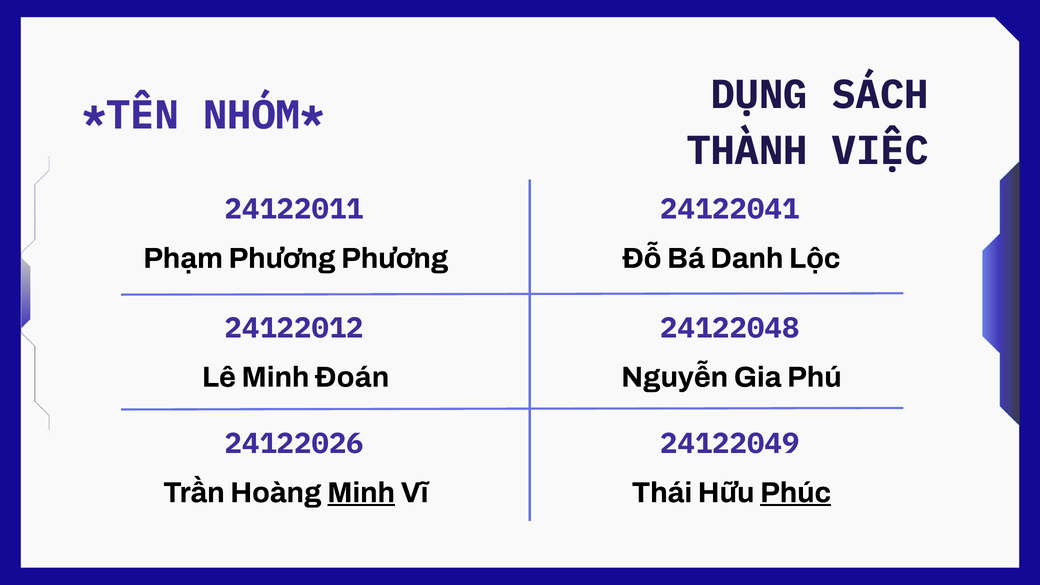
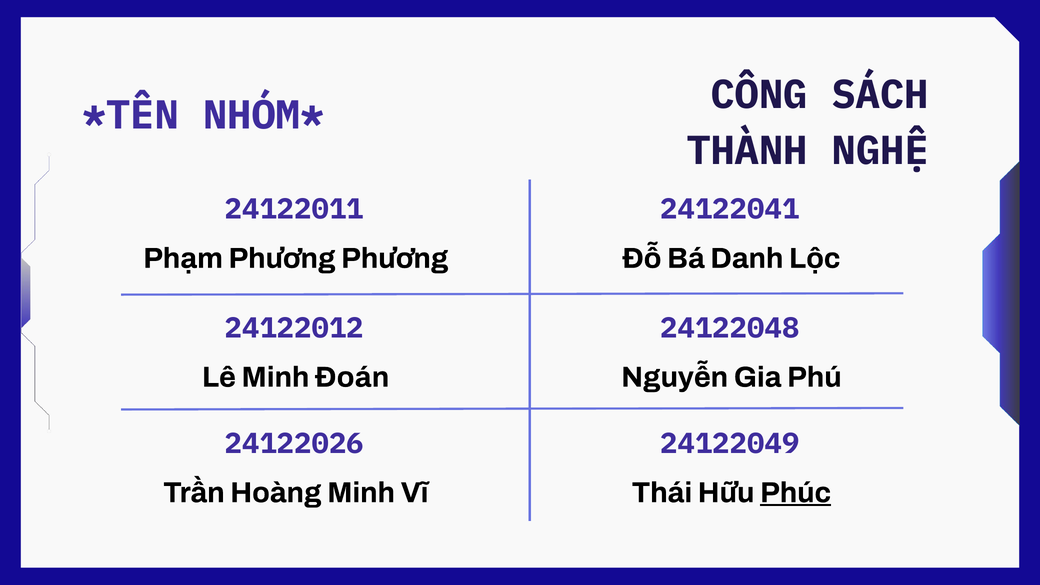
DỤNG: DỤNG -> CÔNG
VIỆC: VIỆC -> NGHỆ
Minh at (361, 493) underline: present -> none
